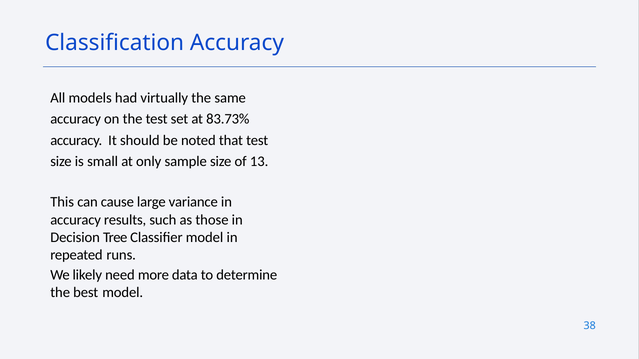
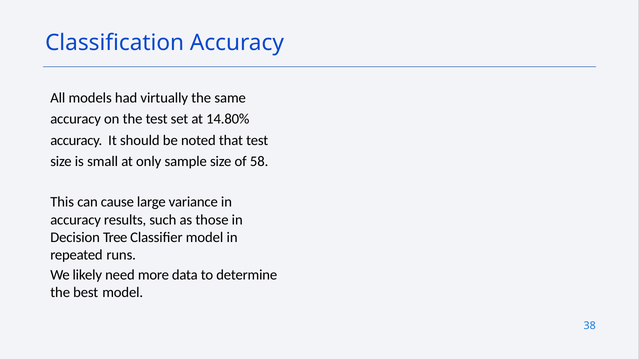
83.73%: 83.73% -> 14.80%
13: 13 -> 58
